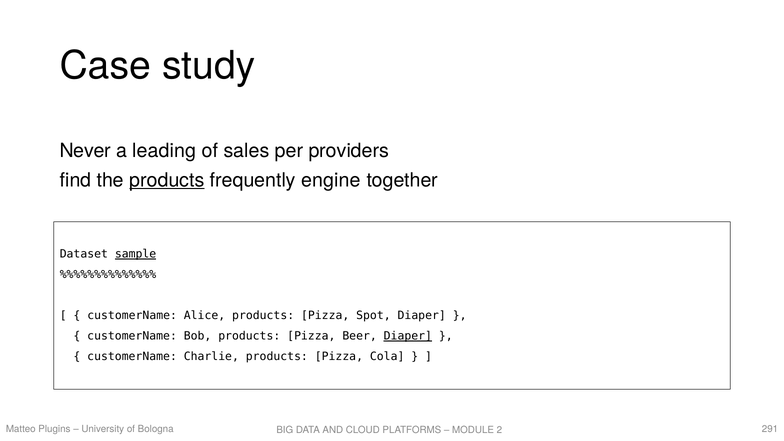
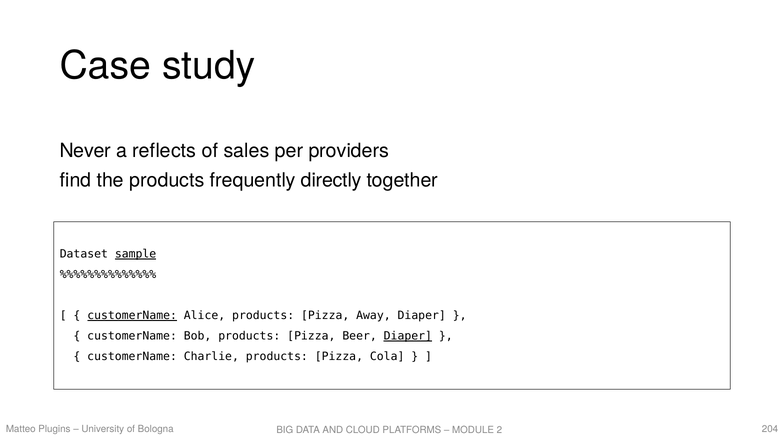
leading: leading -> reflects
products at (167, 180) underline: present -> none
engine: engine -> directly
customerName at (132, 316) underline: none -> present
Spot: Spot -> Away
291: 291 -> 204
